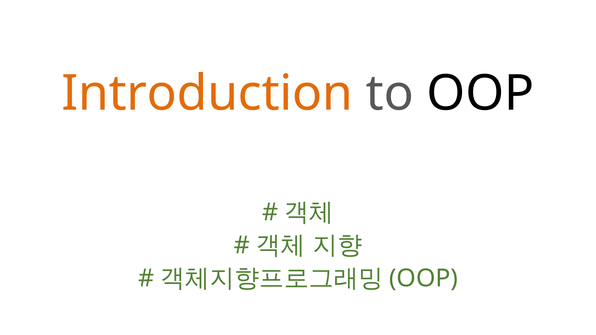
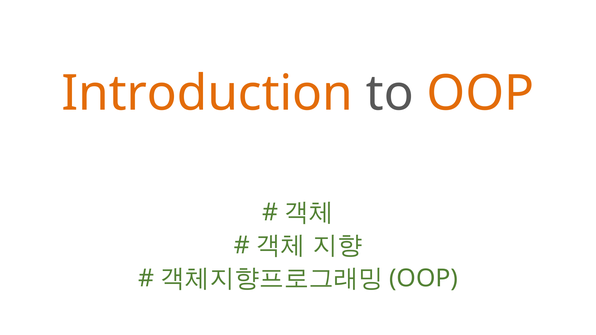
OOP at (480, 93) colour: black -> orange
